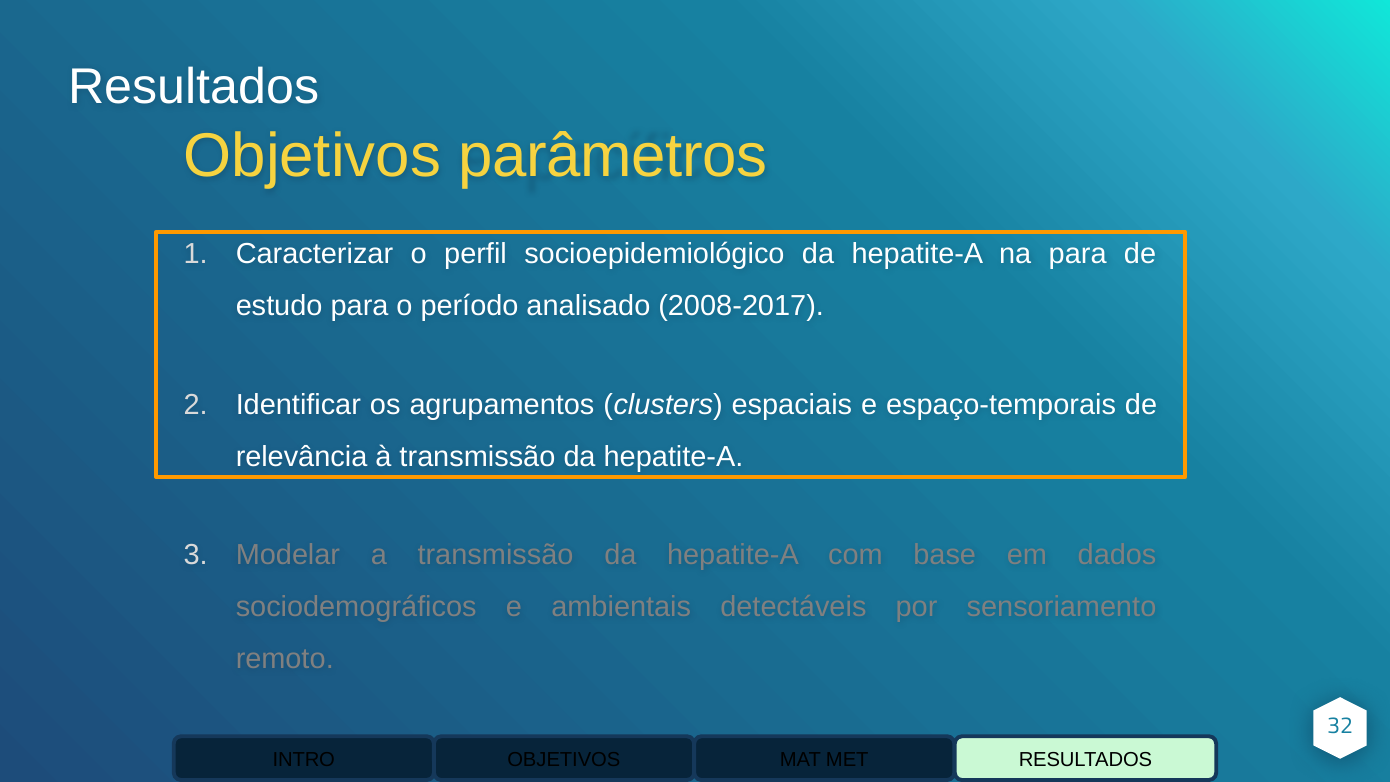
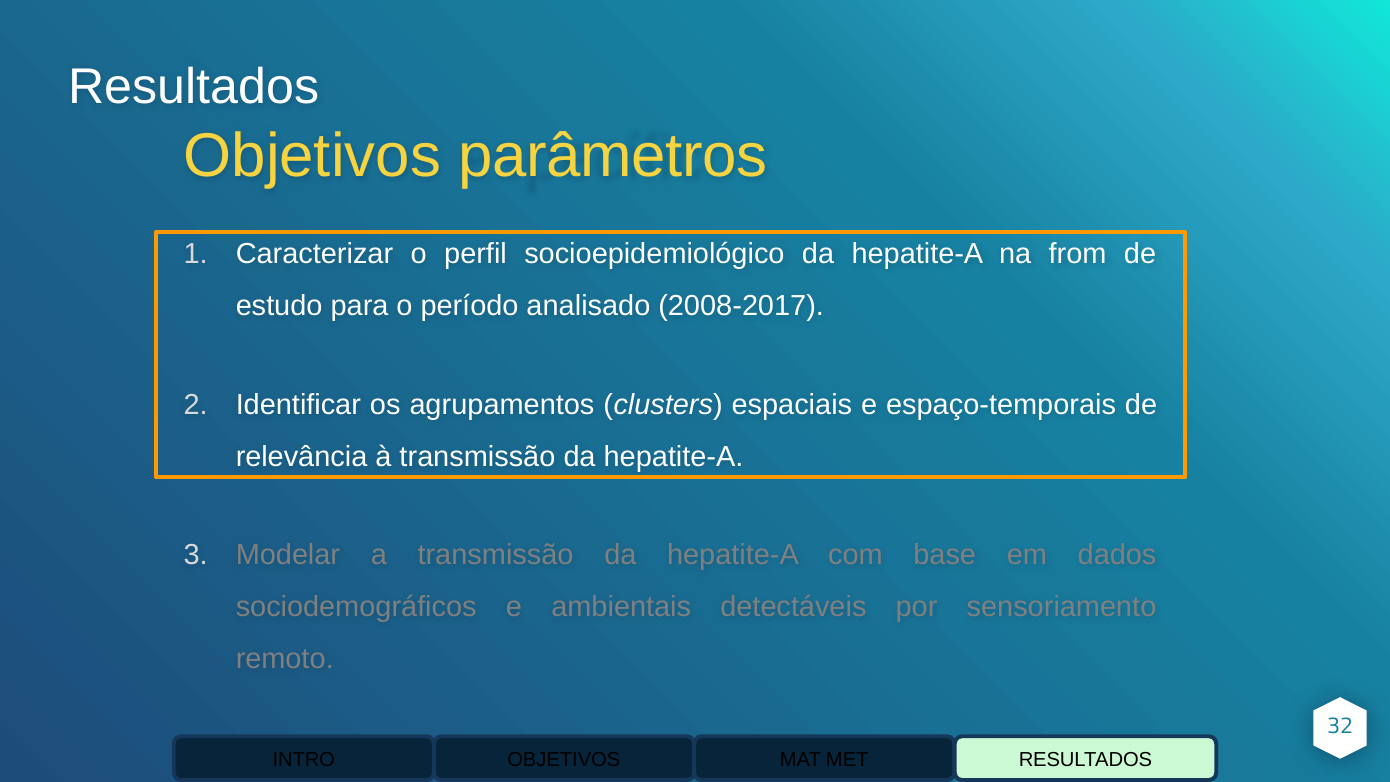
na para: para -> from
